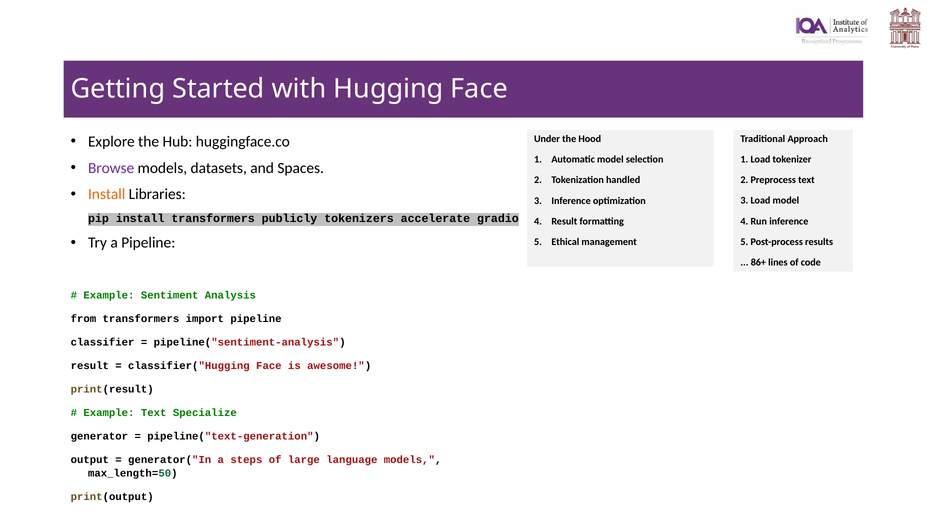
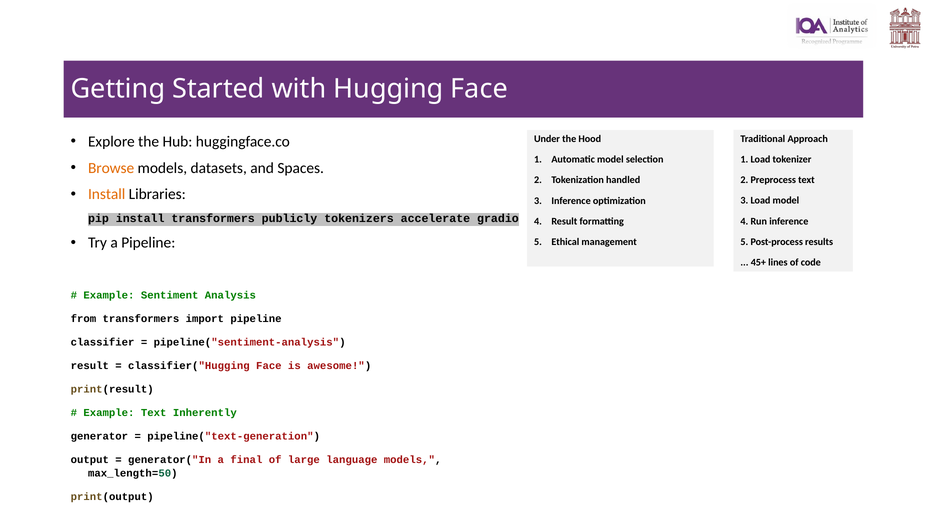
Browse colour: purple -> orange
86+: 86+ -> 45+
Specialize: Specialize -> Inherently
steps: steps -> final
